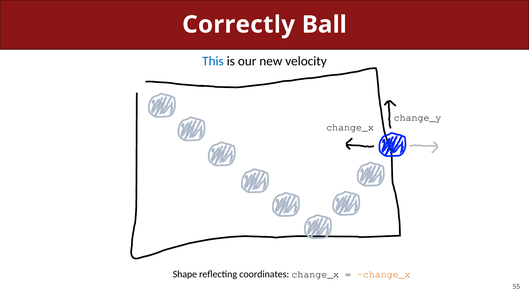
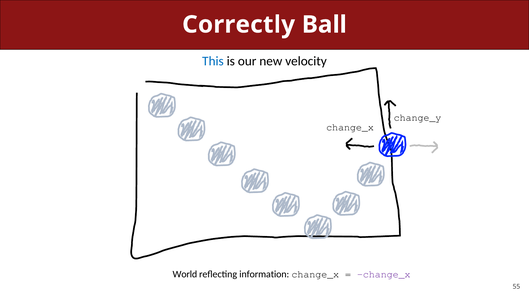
Shape: Shape -> World
coordinates: coordinates -> information
change_x at (384, 275) colour: orange -> purple
